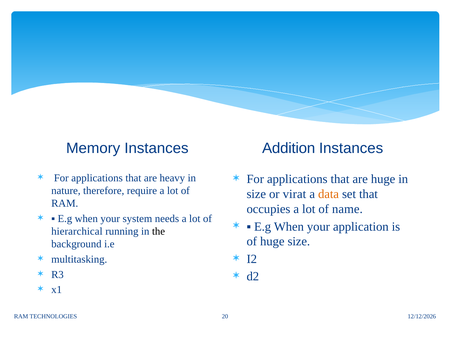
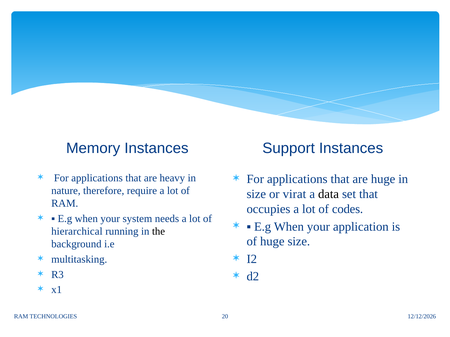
Addition: Addition -> Support
data colour: orange -> black
name: name -> codes
